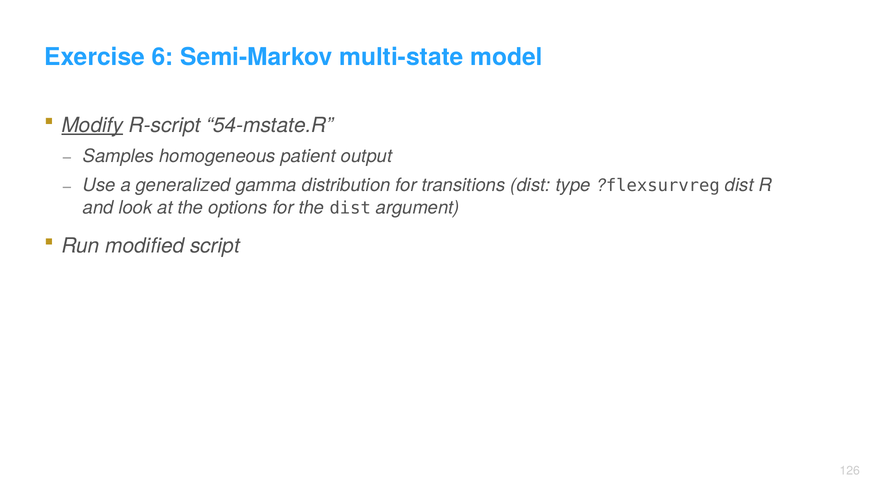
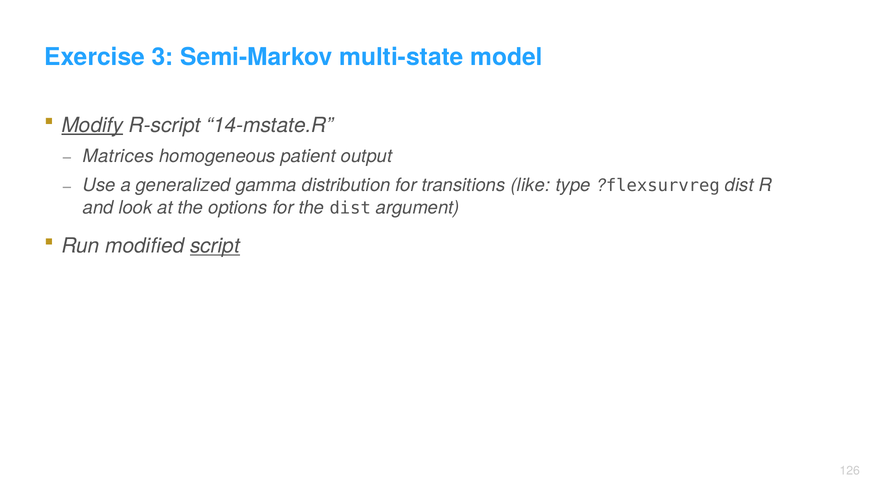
6: 6 -> 3
54-mstate.R: 54-mstate.R -> 14-mstate.R
Samples: Samples -> Matrices
transitions dist: dist -> like
script underline: none -> present
